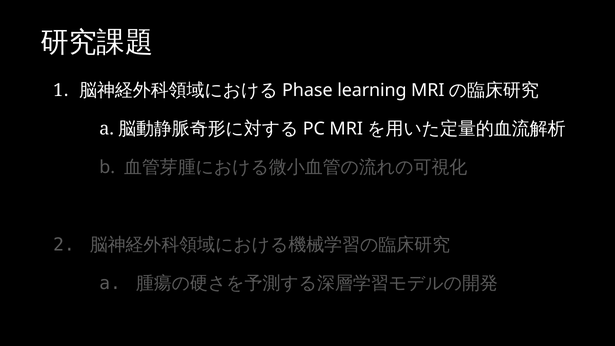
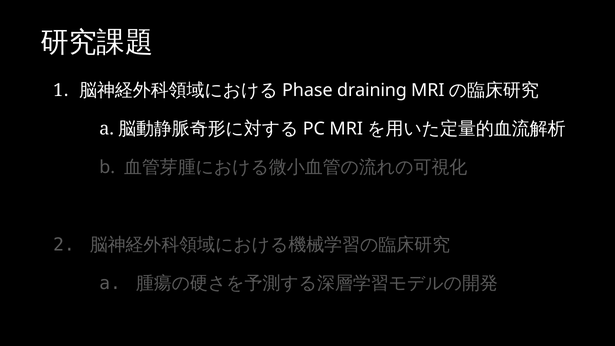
learning: learning -> draining
